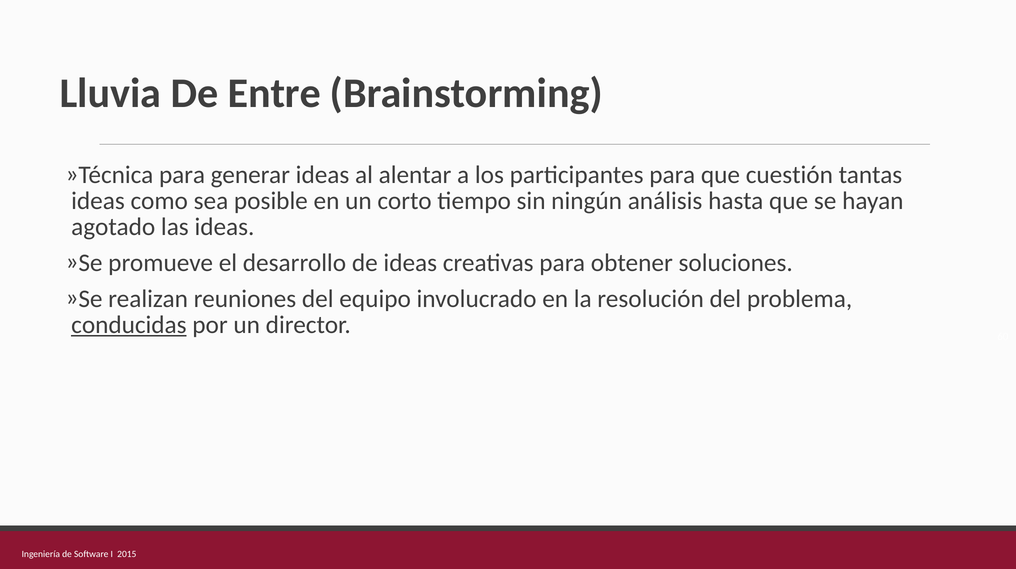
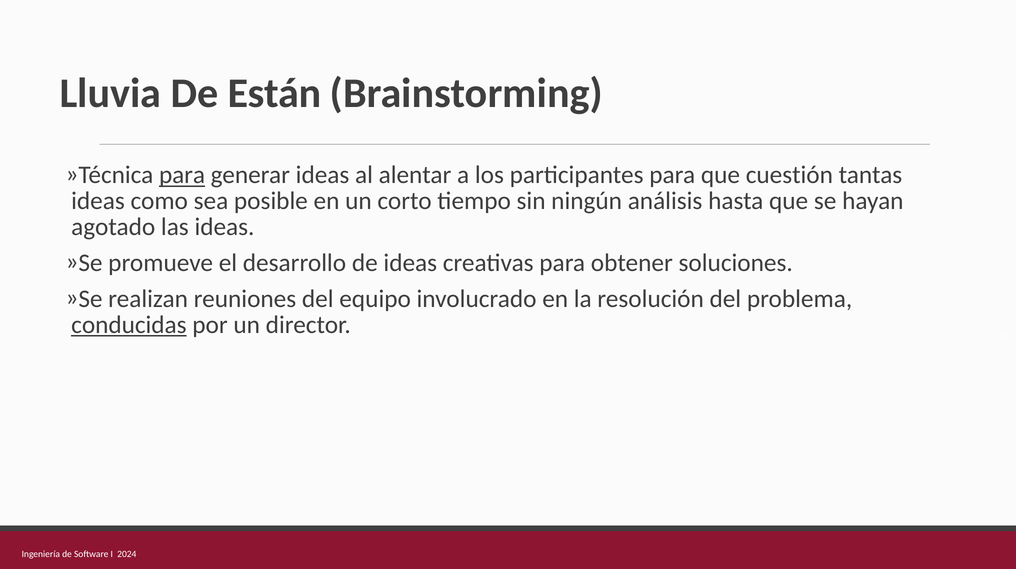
Entre: Entre -> Están
para at (182, 175) underline: none -> present
2015: 2015 -> 2024
